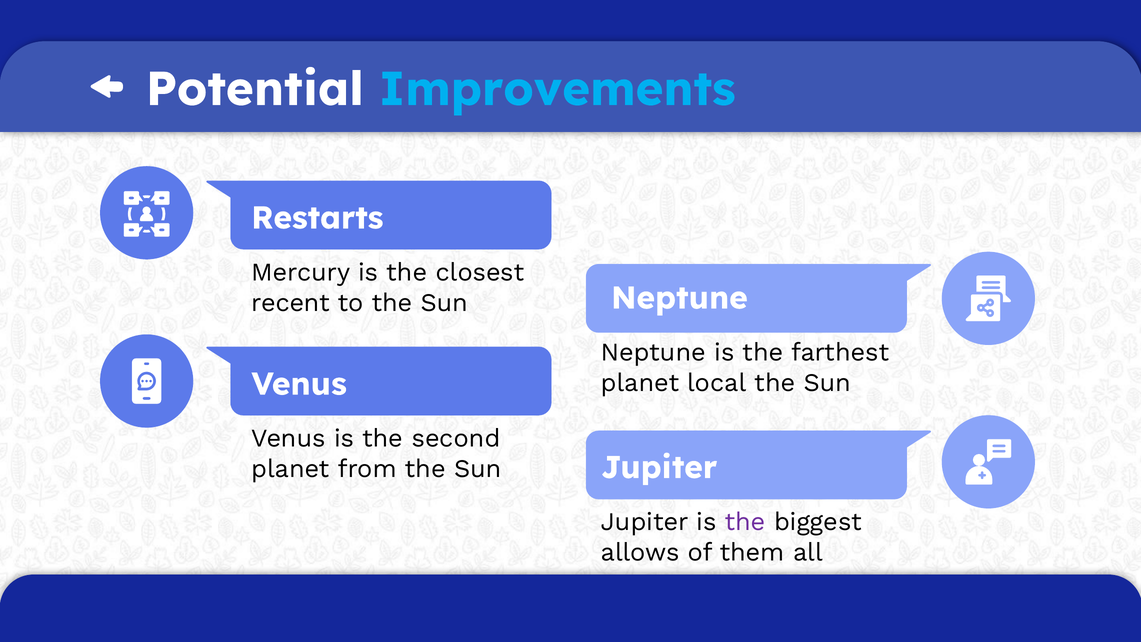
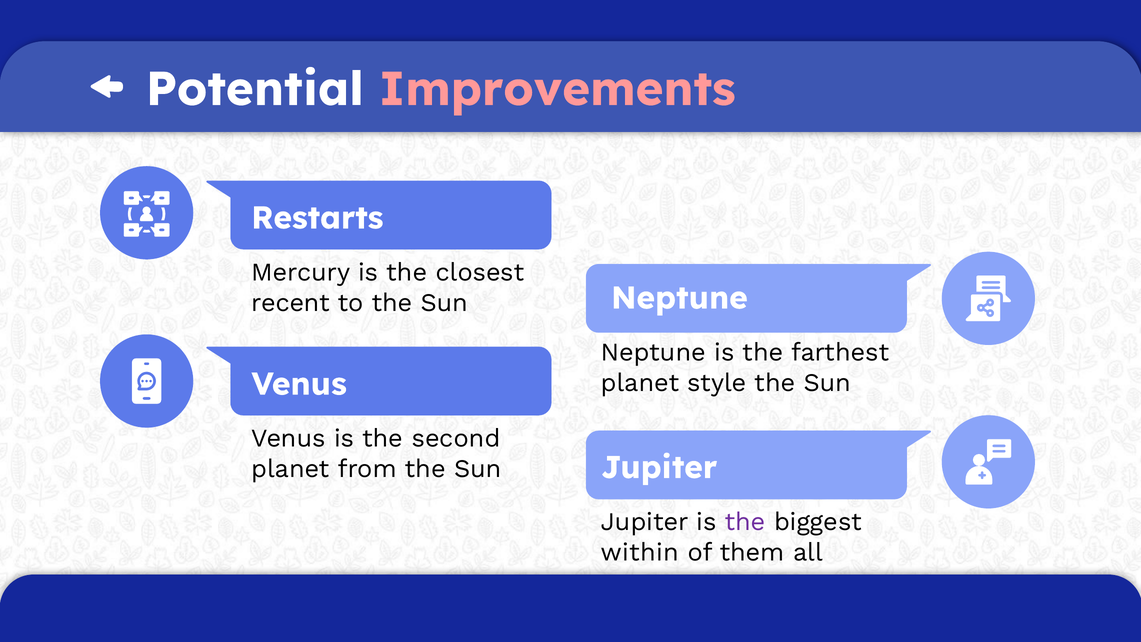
Improvements colour: light blue -> pink
local: local -> style
allows: allows -> within
